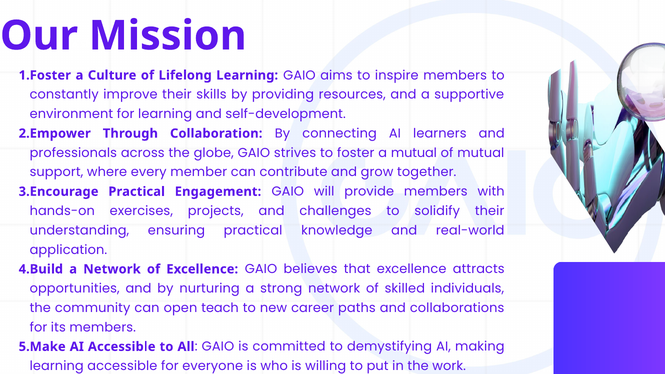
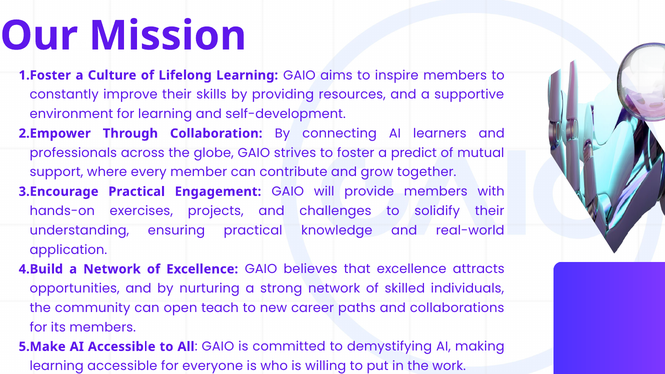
a mutual: mutual -> predict
